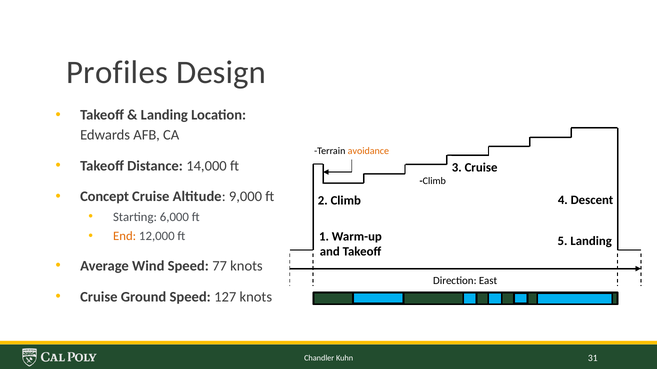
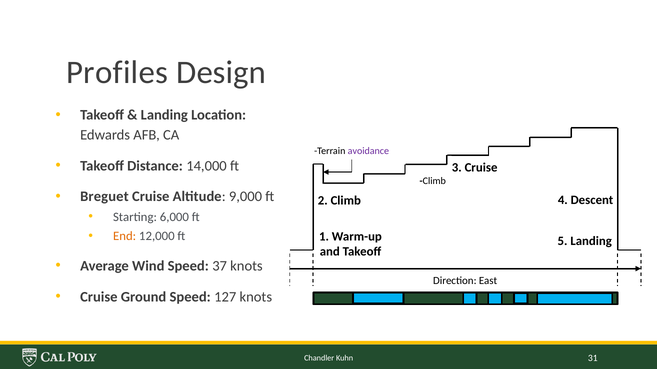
avoidance colour: orange -> purple
Concept: Concept -> Breguet
77: 77 -> 37
